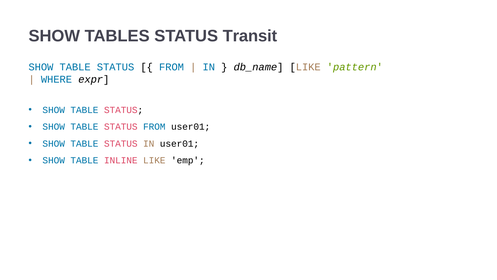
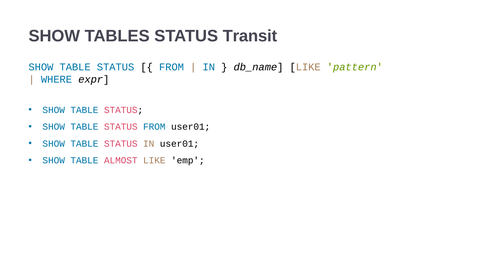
INLINE: INLINE -> ALMOST
